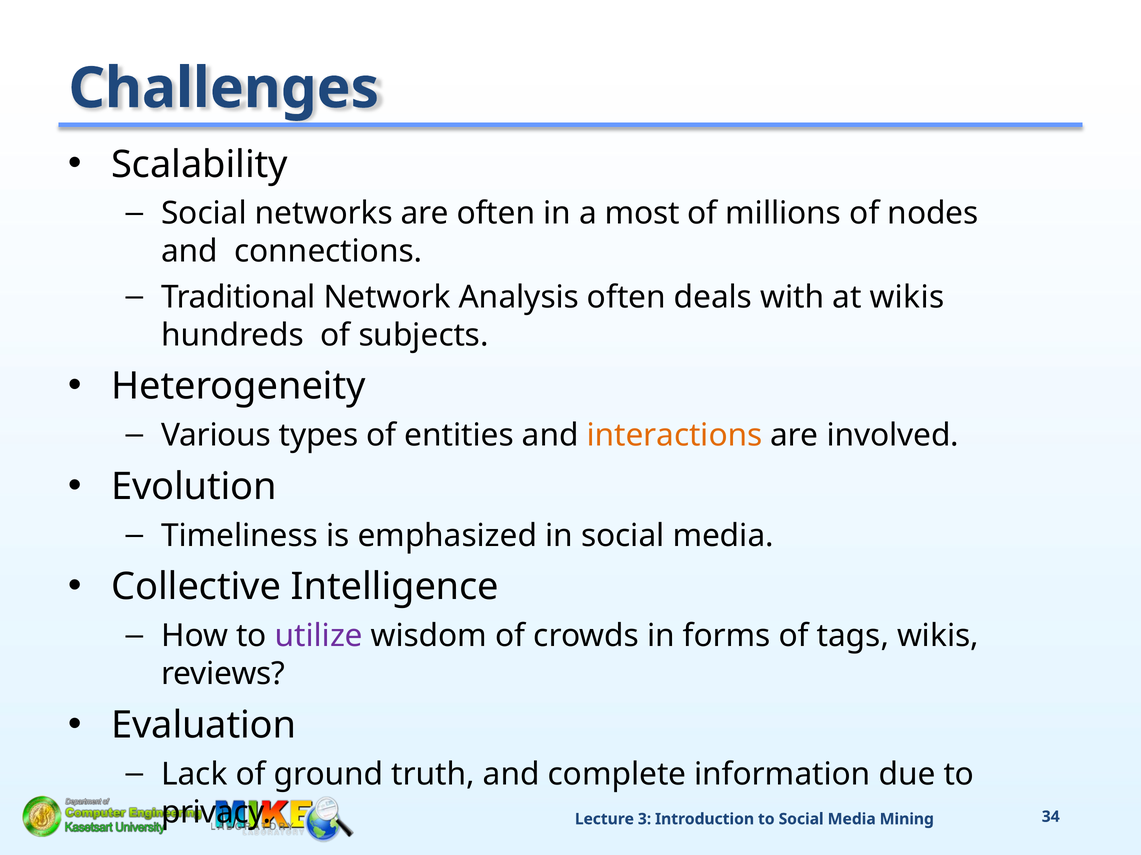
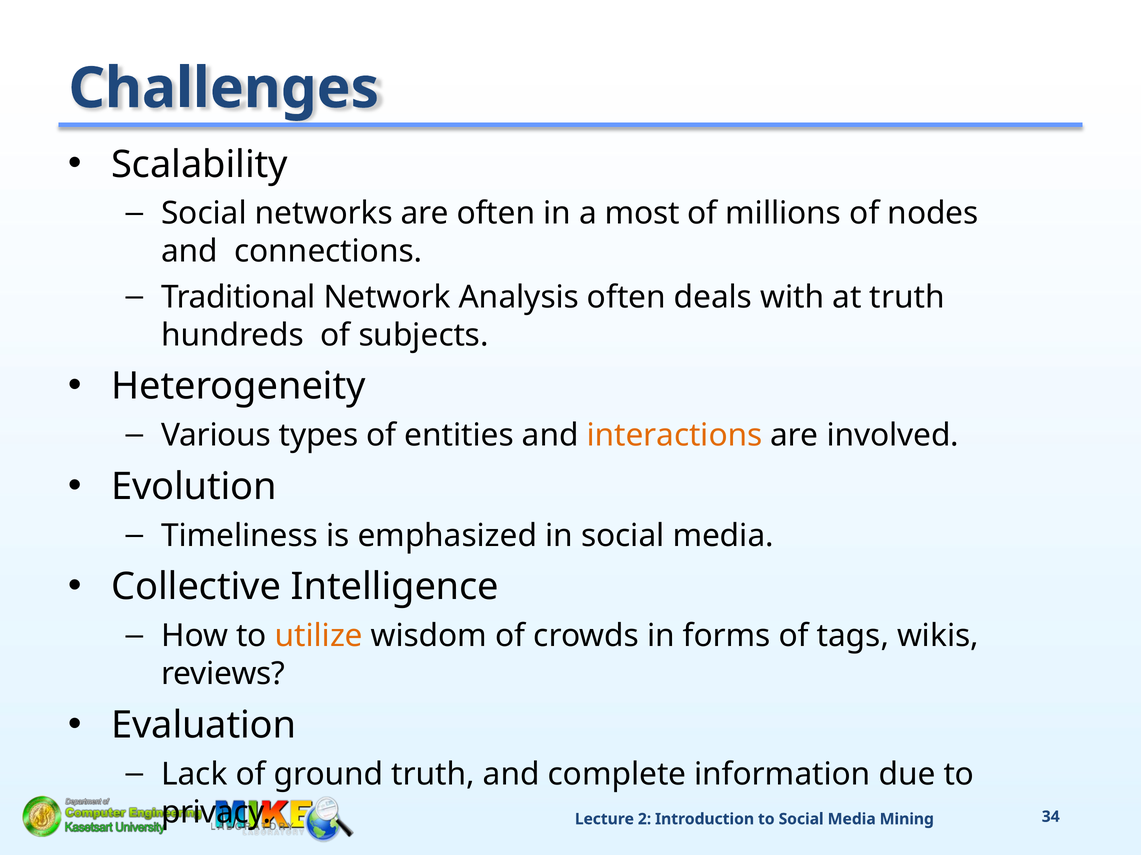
at wikis: wikis -> truth
utilize colour: purple -> orange
3: 3 -> 2
